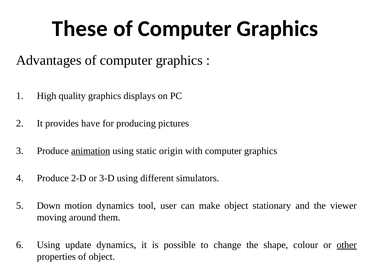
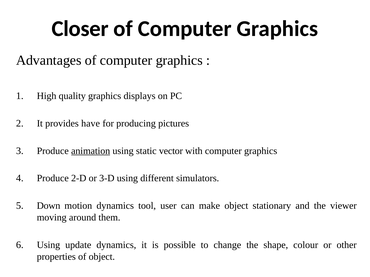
These: These -> Closer
origin: origin -> vector
other underline: present -> none
